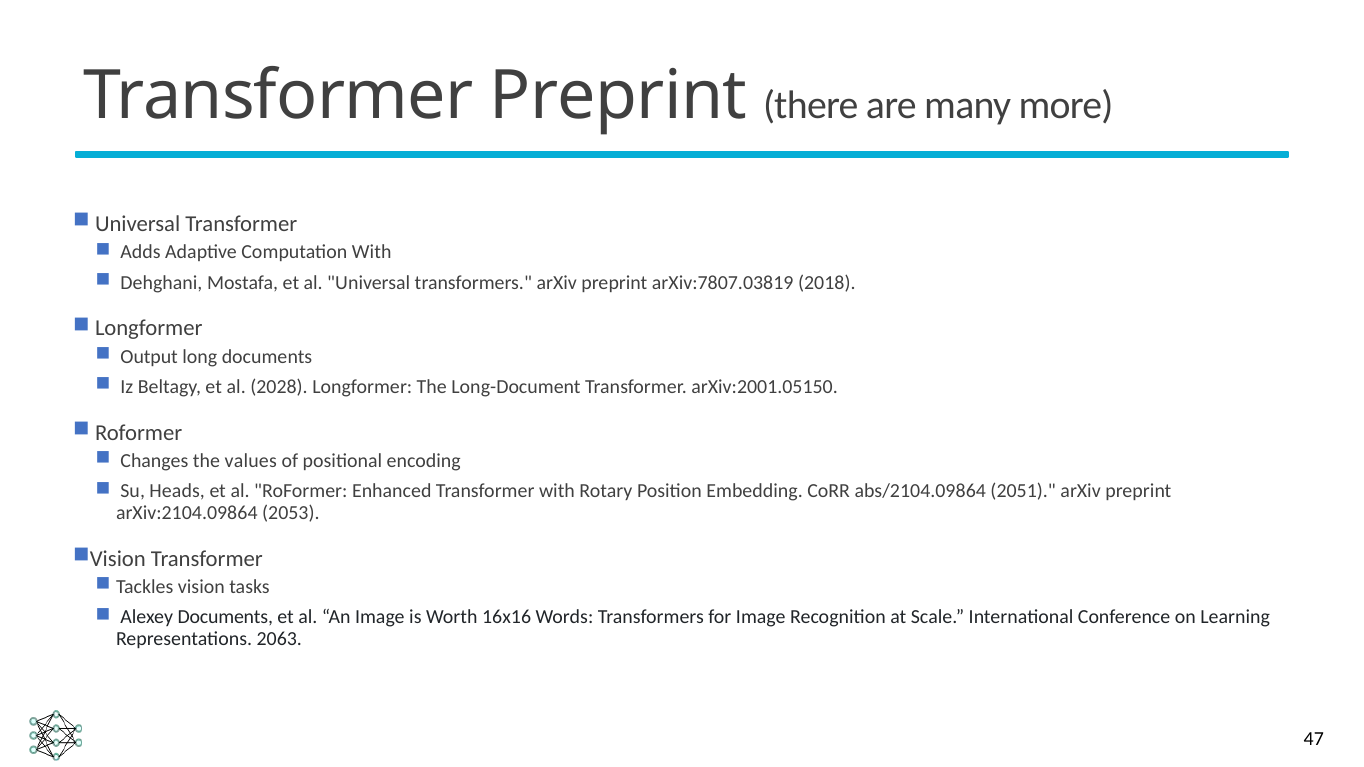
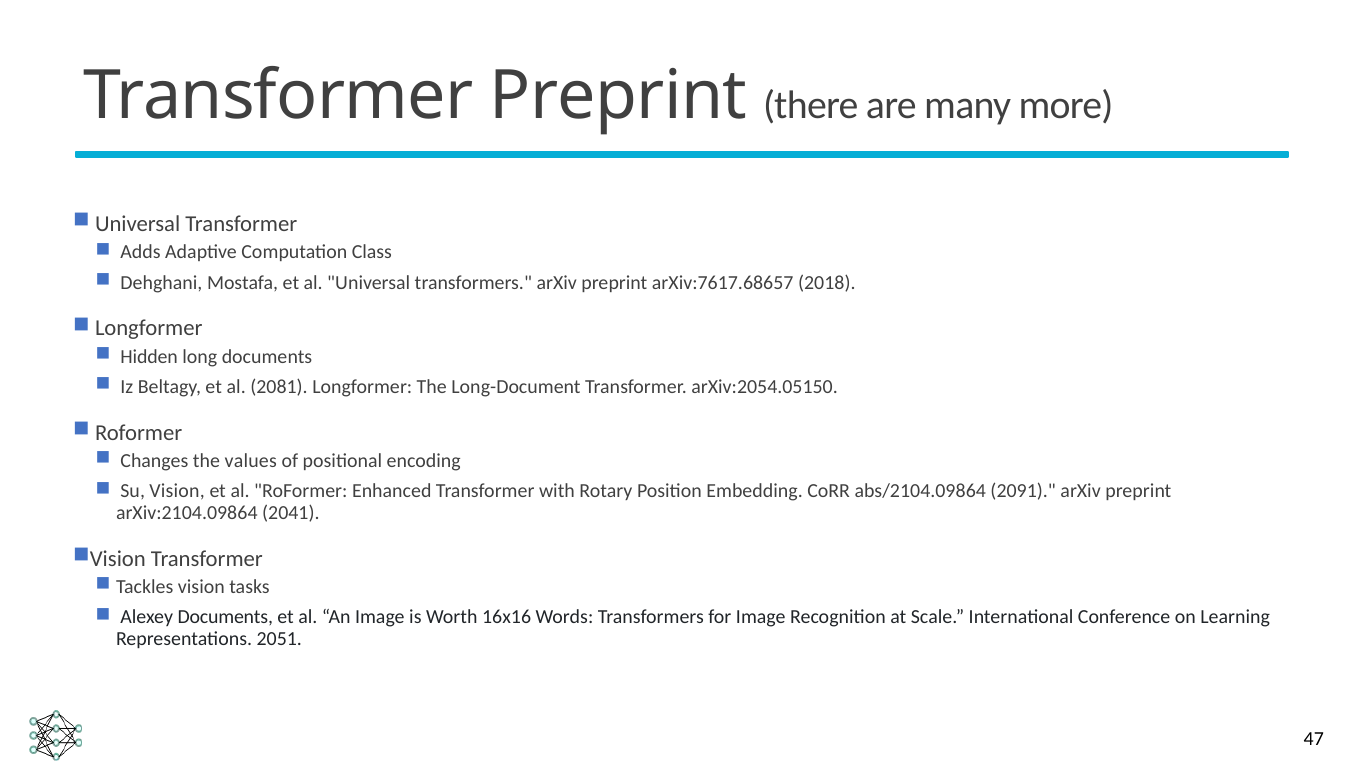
Computation With: With -> Class
arXiv:7807.03819: arXiv:7807.03819 -> arXiv:7617.68657
Output: Output -> Hidden
2028: 2028 -> 2081
arXiv:2001.05150: arXiv:2001.05150 -> arXiv:2054.05150
Su Heads: Heads -> Vision
2051: 2051 -> 2091
2053: 2053 -> 2041
2063: 2063 -> 2051
